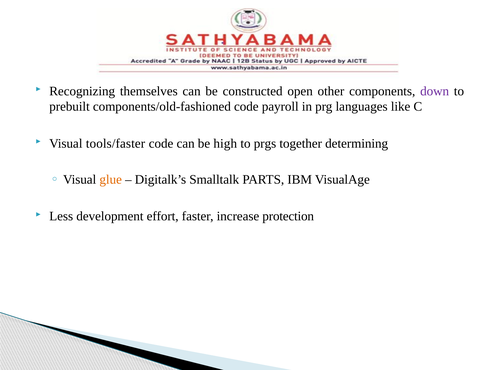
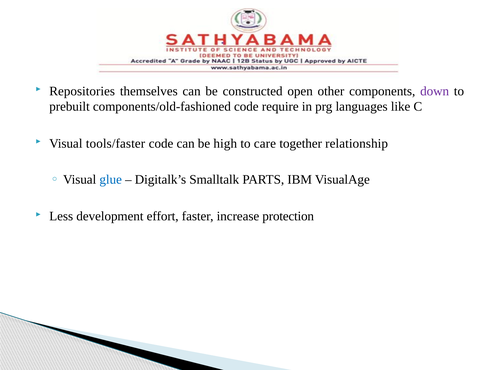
Recognizing: Recognizing -> Repositories
payroll: payroll -> require
prgs: prgs -> care
determining: determining -> relationship
glue colour: orange -> blue
